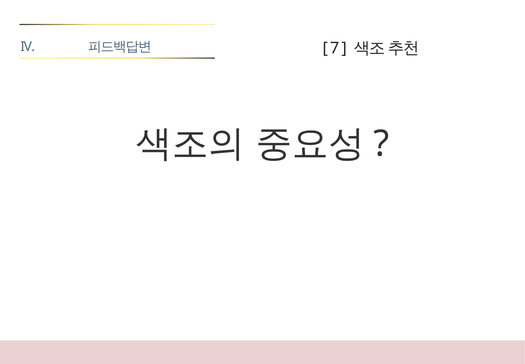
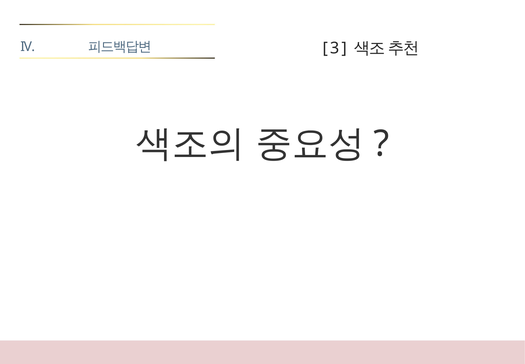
7: 7 -> 3
